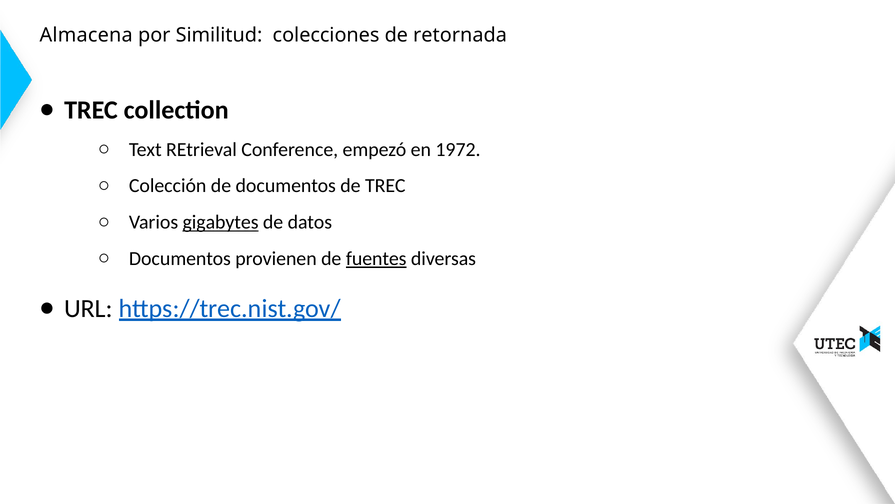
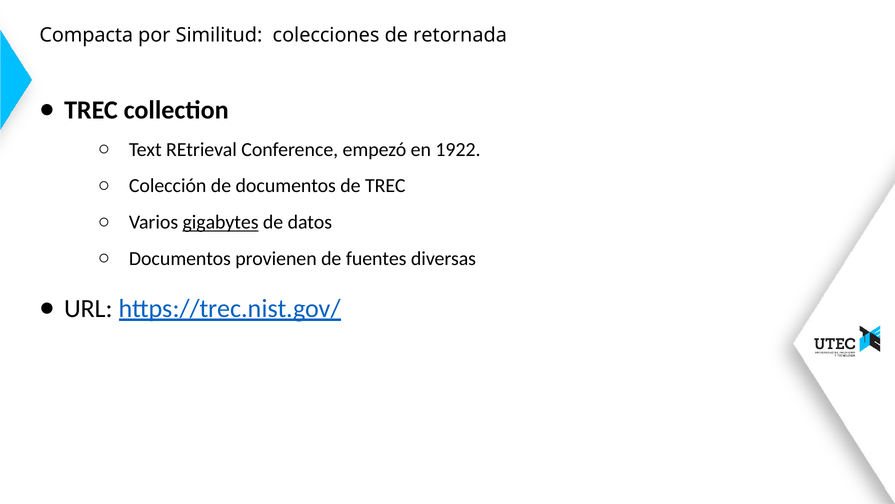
Almacena: Almacena -> Compacta
1972: 1972 -> 1922
fuentes underline: present -> none
